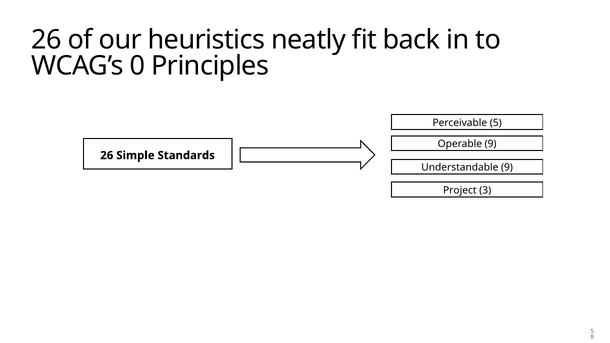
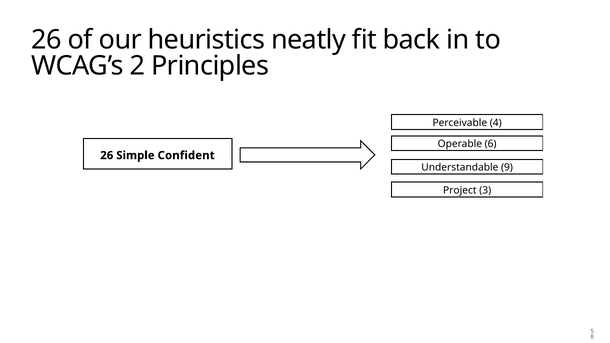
0: 0 -> 2
Perceivable 5: 5 -> 4
Operable 9: 9 -> 6
Standards: Standards -> Confident
